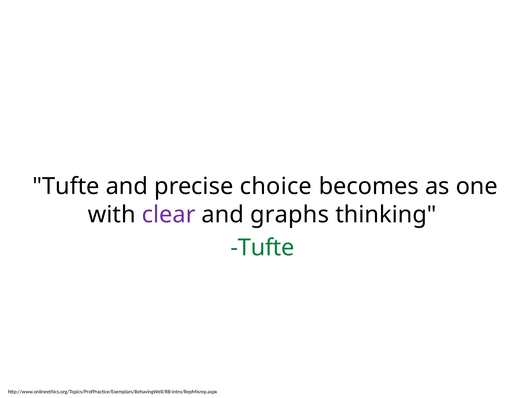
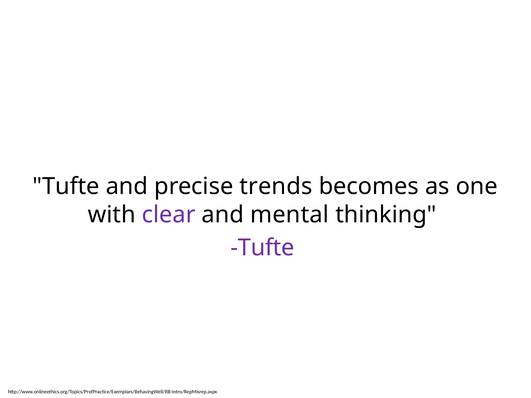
choice: choice -> trends
graphs: graphs -> mental
Tufte at (263, 248) colour: green -> purple
